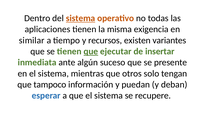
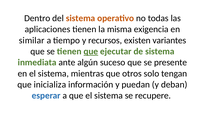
sistema at (81, 18) underline: present -> none
de insertar: insertar -> sistema
tampoco: tampoco -> inicializa
